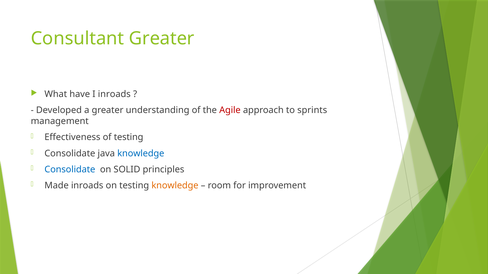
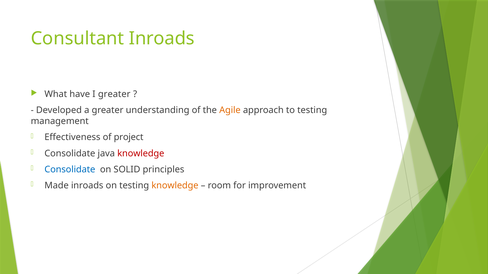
Consultant Greater: Greater -> Inroads
I inroads: inroads -> greater
Agile colour: red -> orange
to sprints: sprints -> testing
of testing: testing -> project
knowledge at (141, 154) colour: blue -> red
